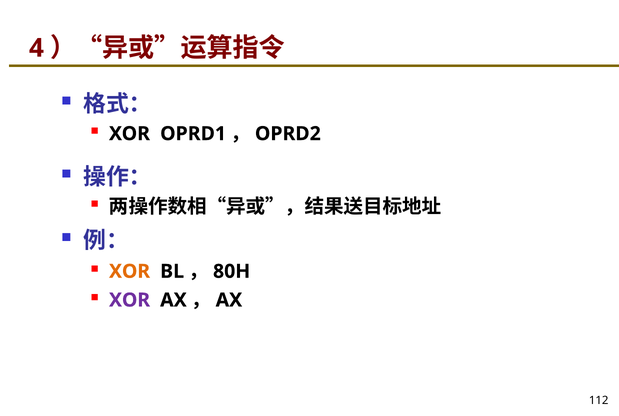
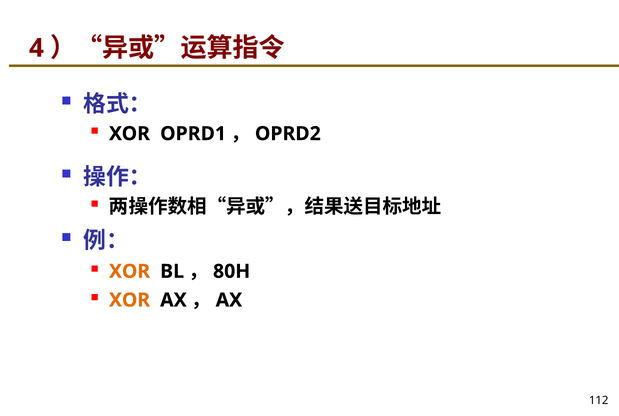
XOR at (130, 300) colour: purple -> orange
